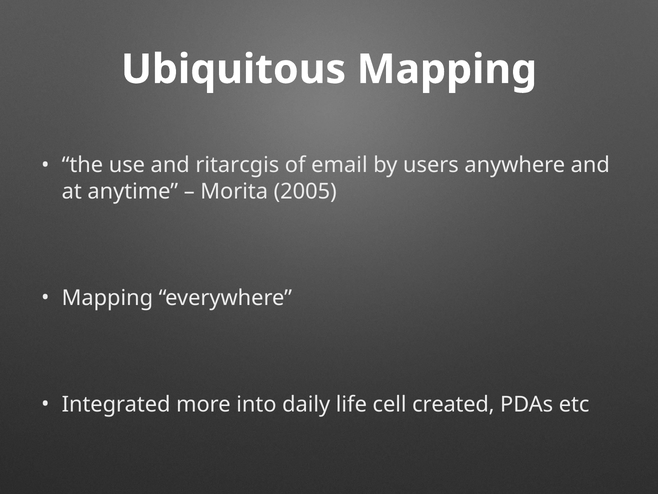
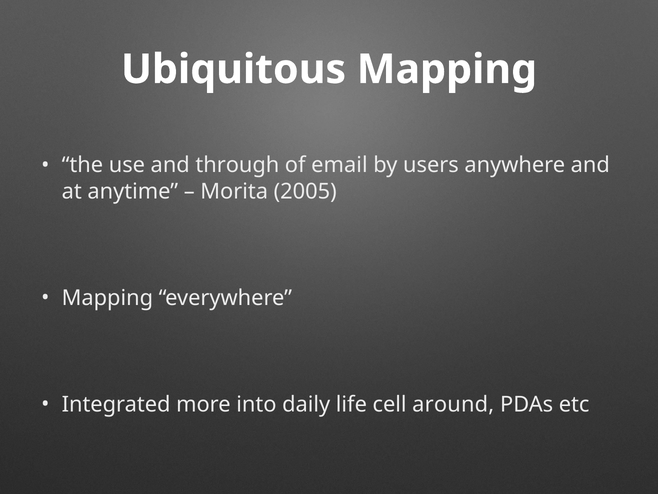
ritarcgis: ritarcgis -> through
created: created -> around
